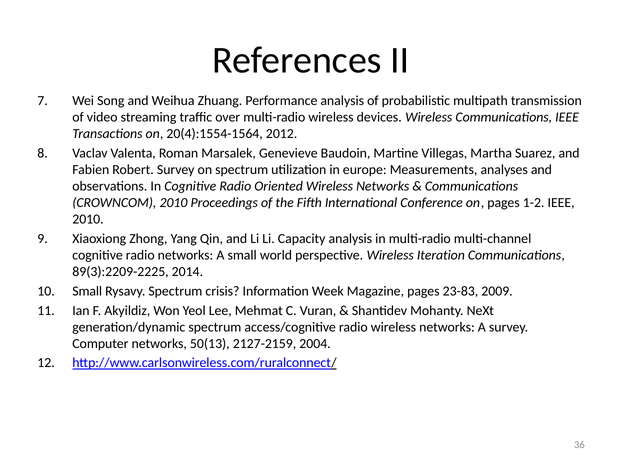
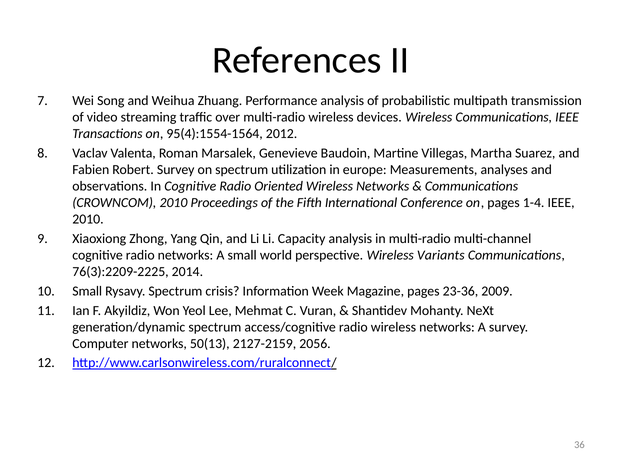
20(4):1554-1564: 20(4):1554-1564 -> 95(4):1554-1564
1-2: 1-2 -> 1-4
Iteration: Iteration -> Variants
89(3):2209-2225: 89(3):2209-2225 -> 76(3):2209-2225
23-83: 23-83 -> 23-36
2004: 2004 -> 2056
